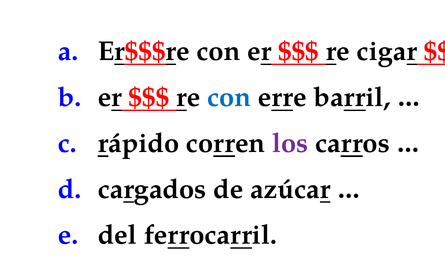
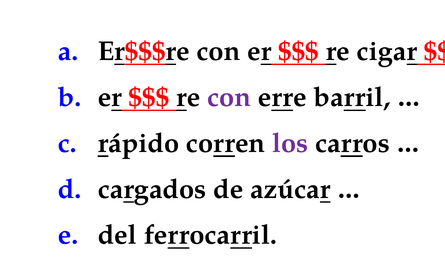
con at (229, 97) colour: blue -> purple
